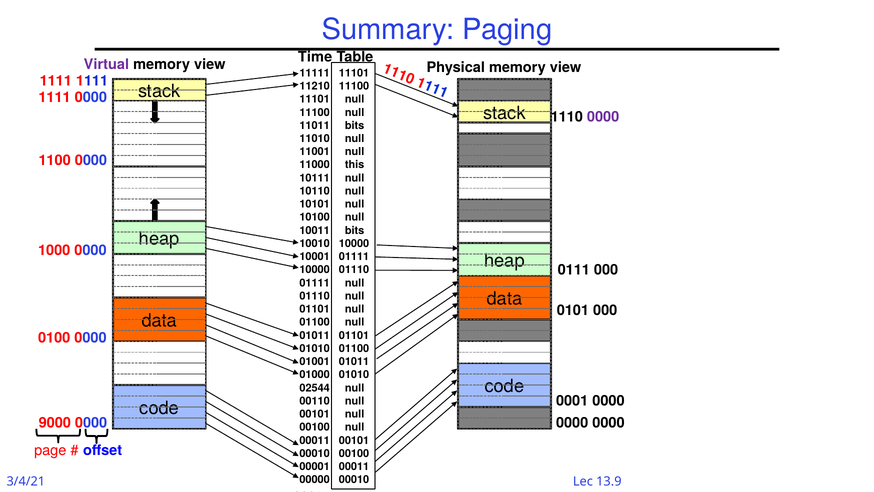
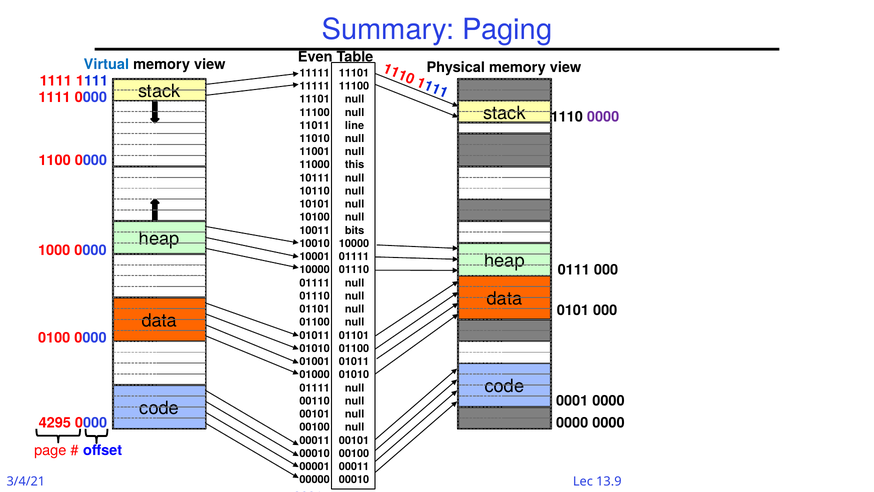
Time: Time -> Even
Virtual colour: purple -> blue
11210 at (315, 86): 11210 -> 11111
11011 bits: bits -> line
02544 at (315, 388): 02544 -> 01111
9000: 9000 -> 4295
